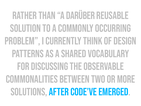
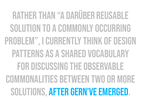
code’ve: code’ve -> gern’ve
